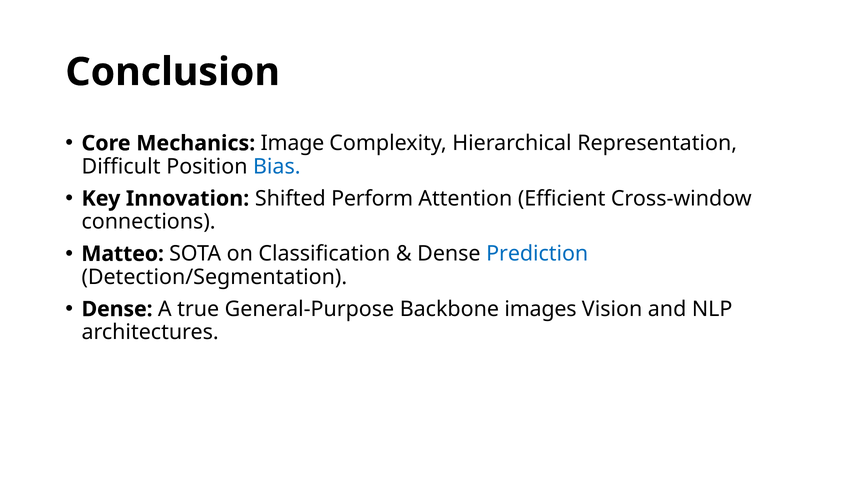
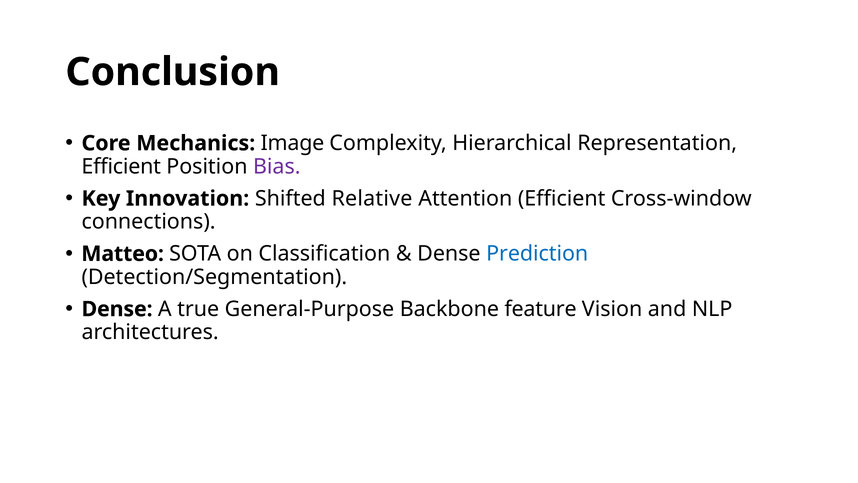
Difficult at (121, 166): Difficult -> Efficient
Bias colour: blue -> purple
Perform: Perform -> Relative
images: images -> feature
